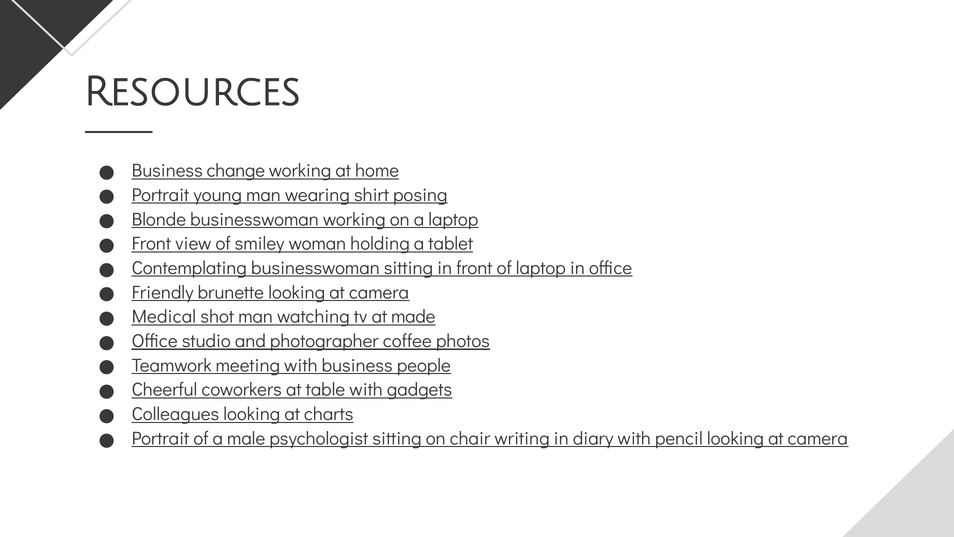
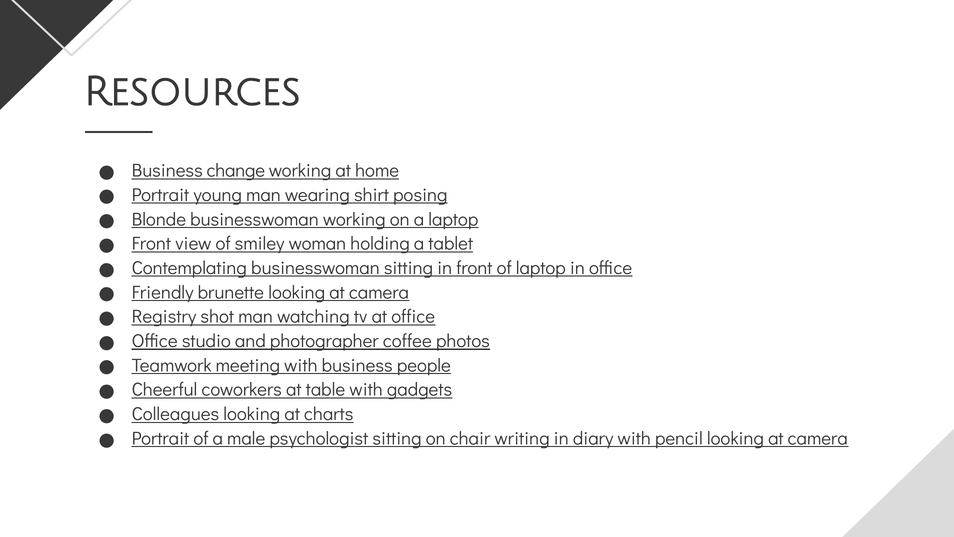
Medical: Medical -> Registry
at made: made -> office
